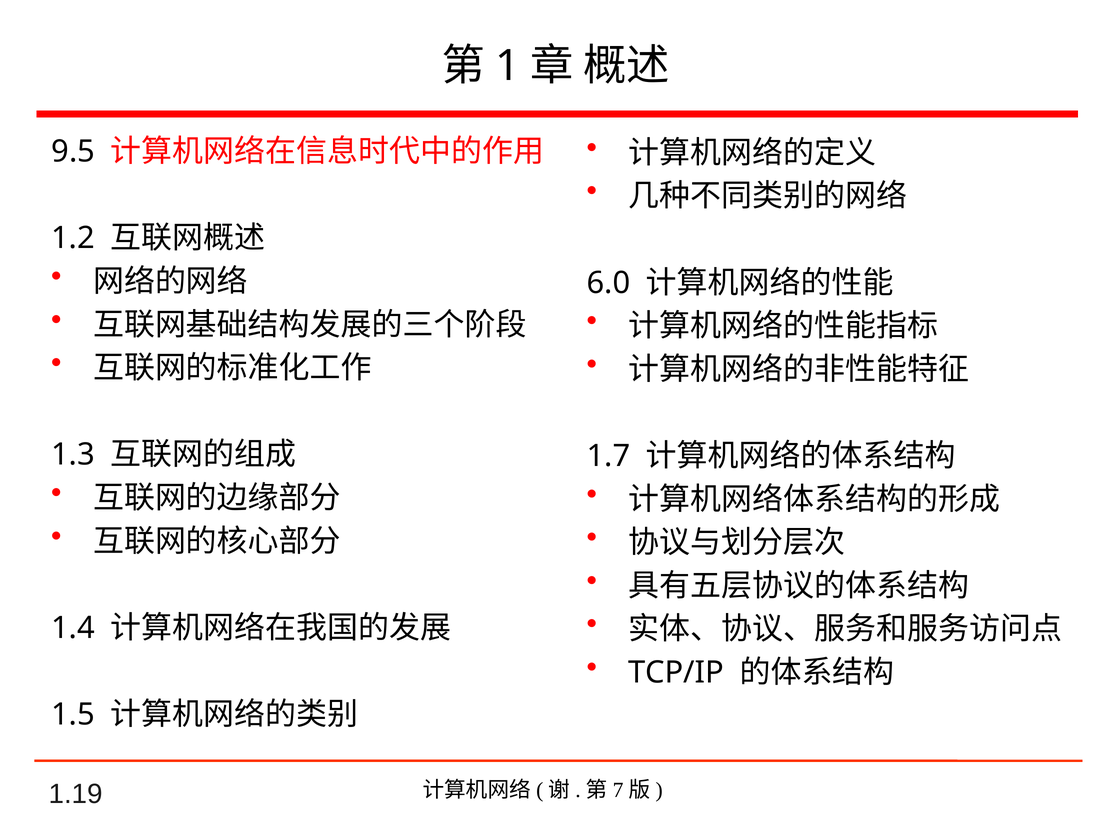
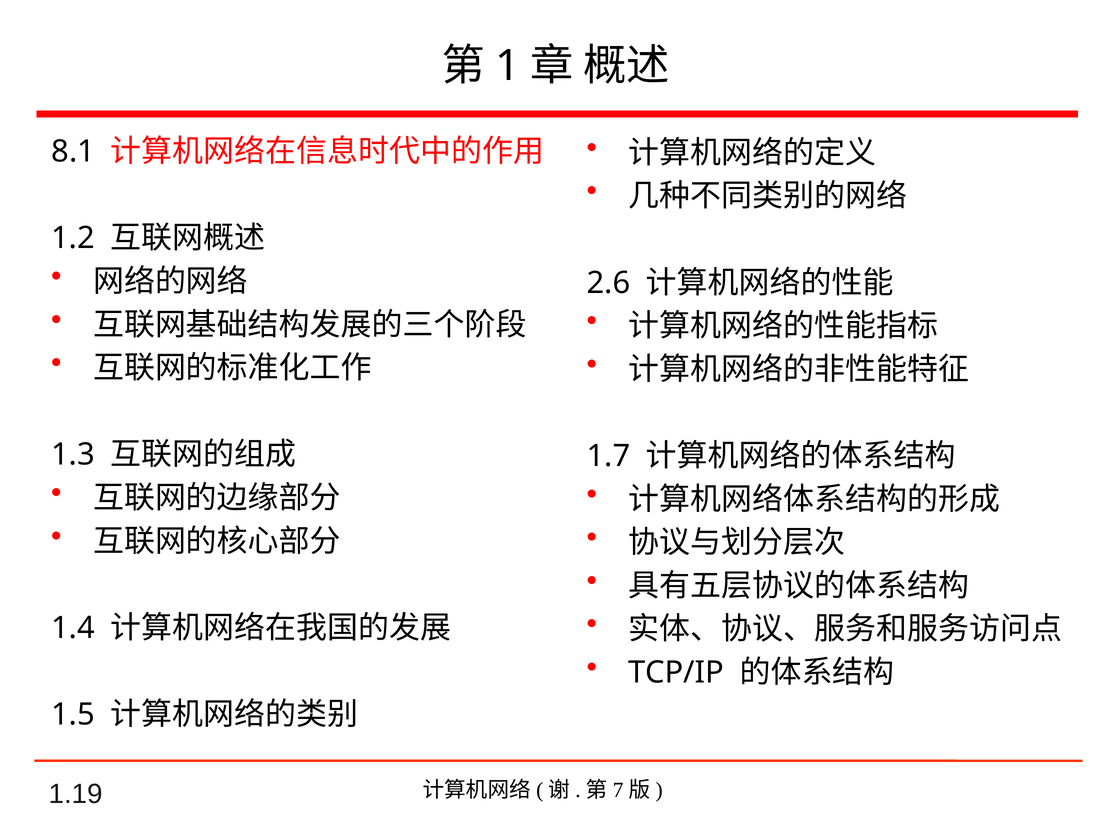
9.5: 9.5 -> 8.1
6.0: 6.0 -> 2.6
